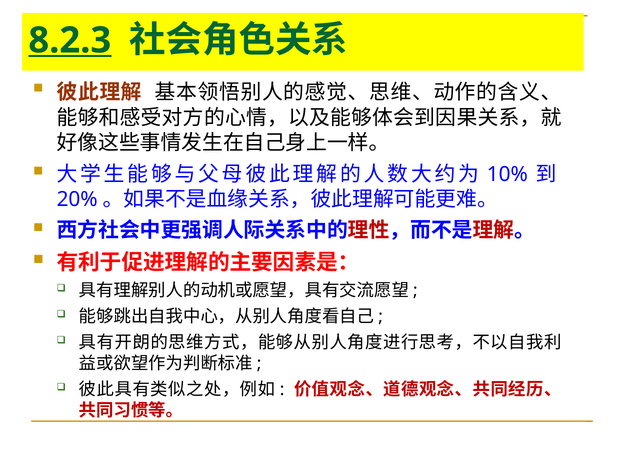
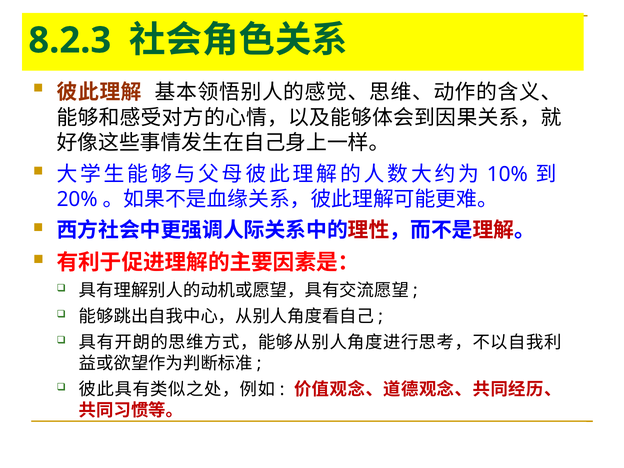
8.2.3 underline: present -> none
